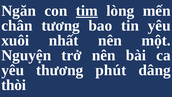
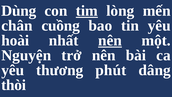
Ngăn: Ngăn -> Dùng
tương: tương -> cuồng
xuôi: xuôi -> hoài
nên at (110, 40) underline: none -> present
